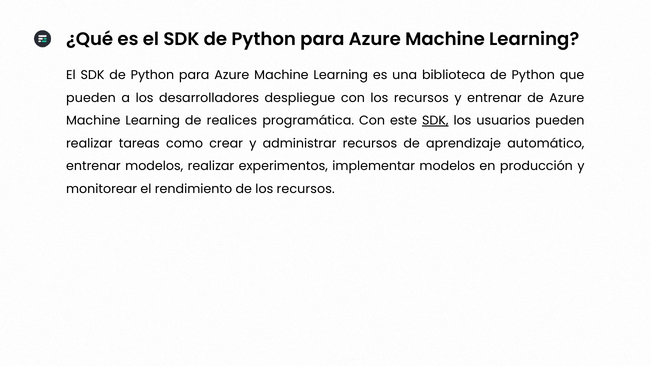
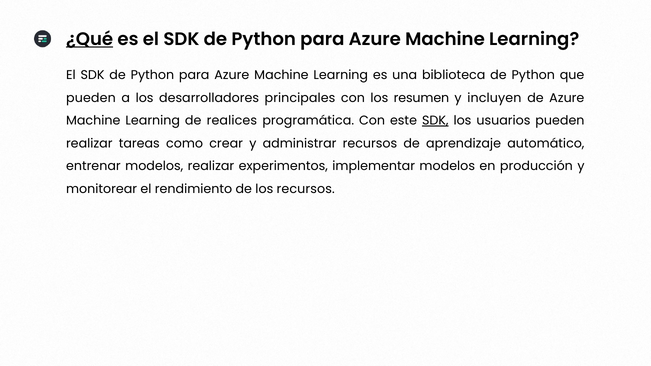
¿Qué underline: none -> present
despliegue: despliegue -> principales
con los recursos: recursos -> resumen
y entrenar: entrenar -> incluyen
